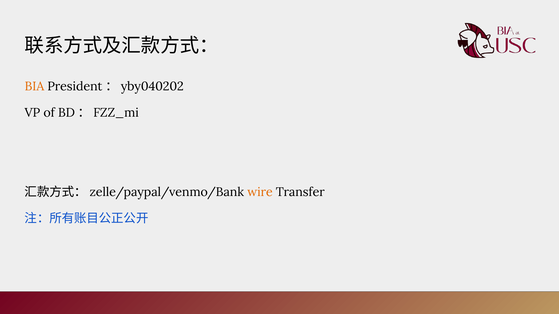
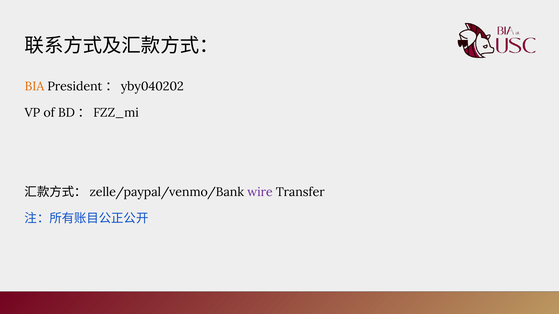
wire colour: orange -> purple
